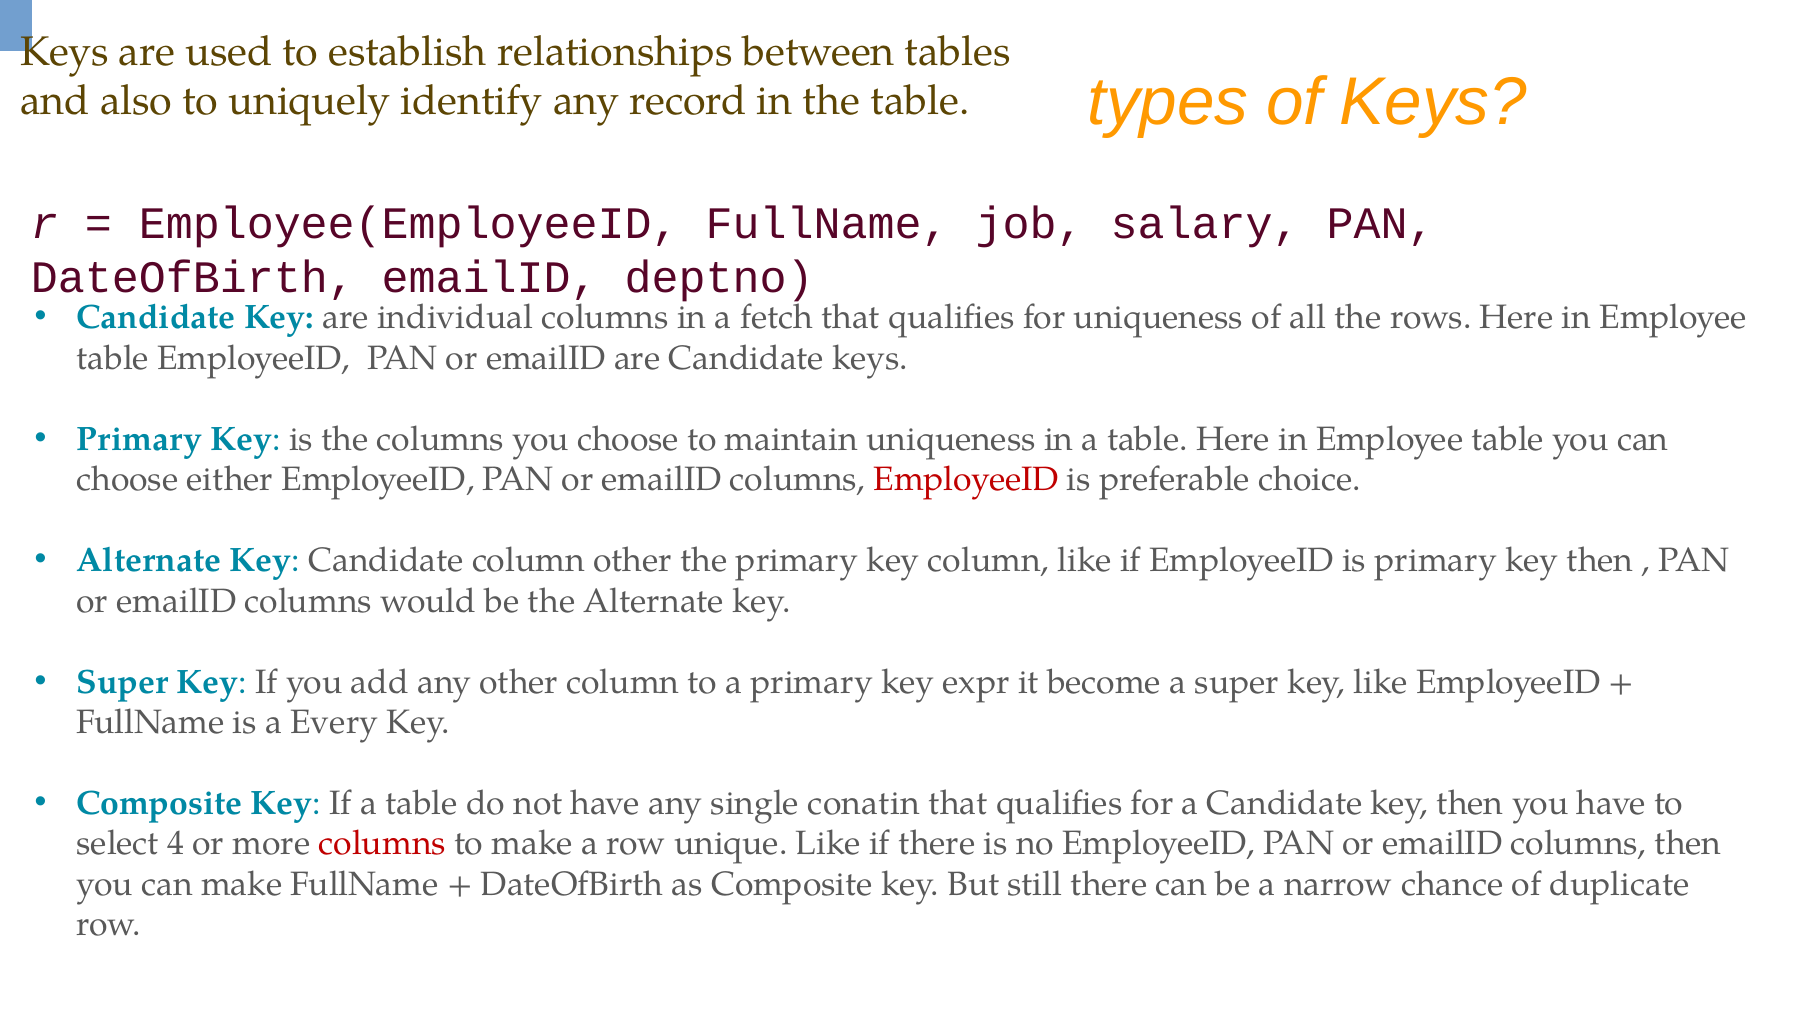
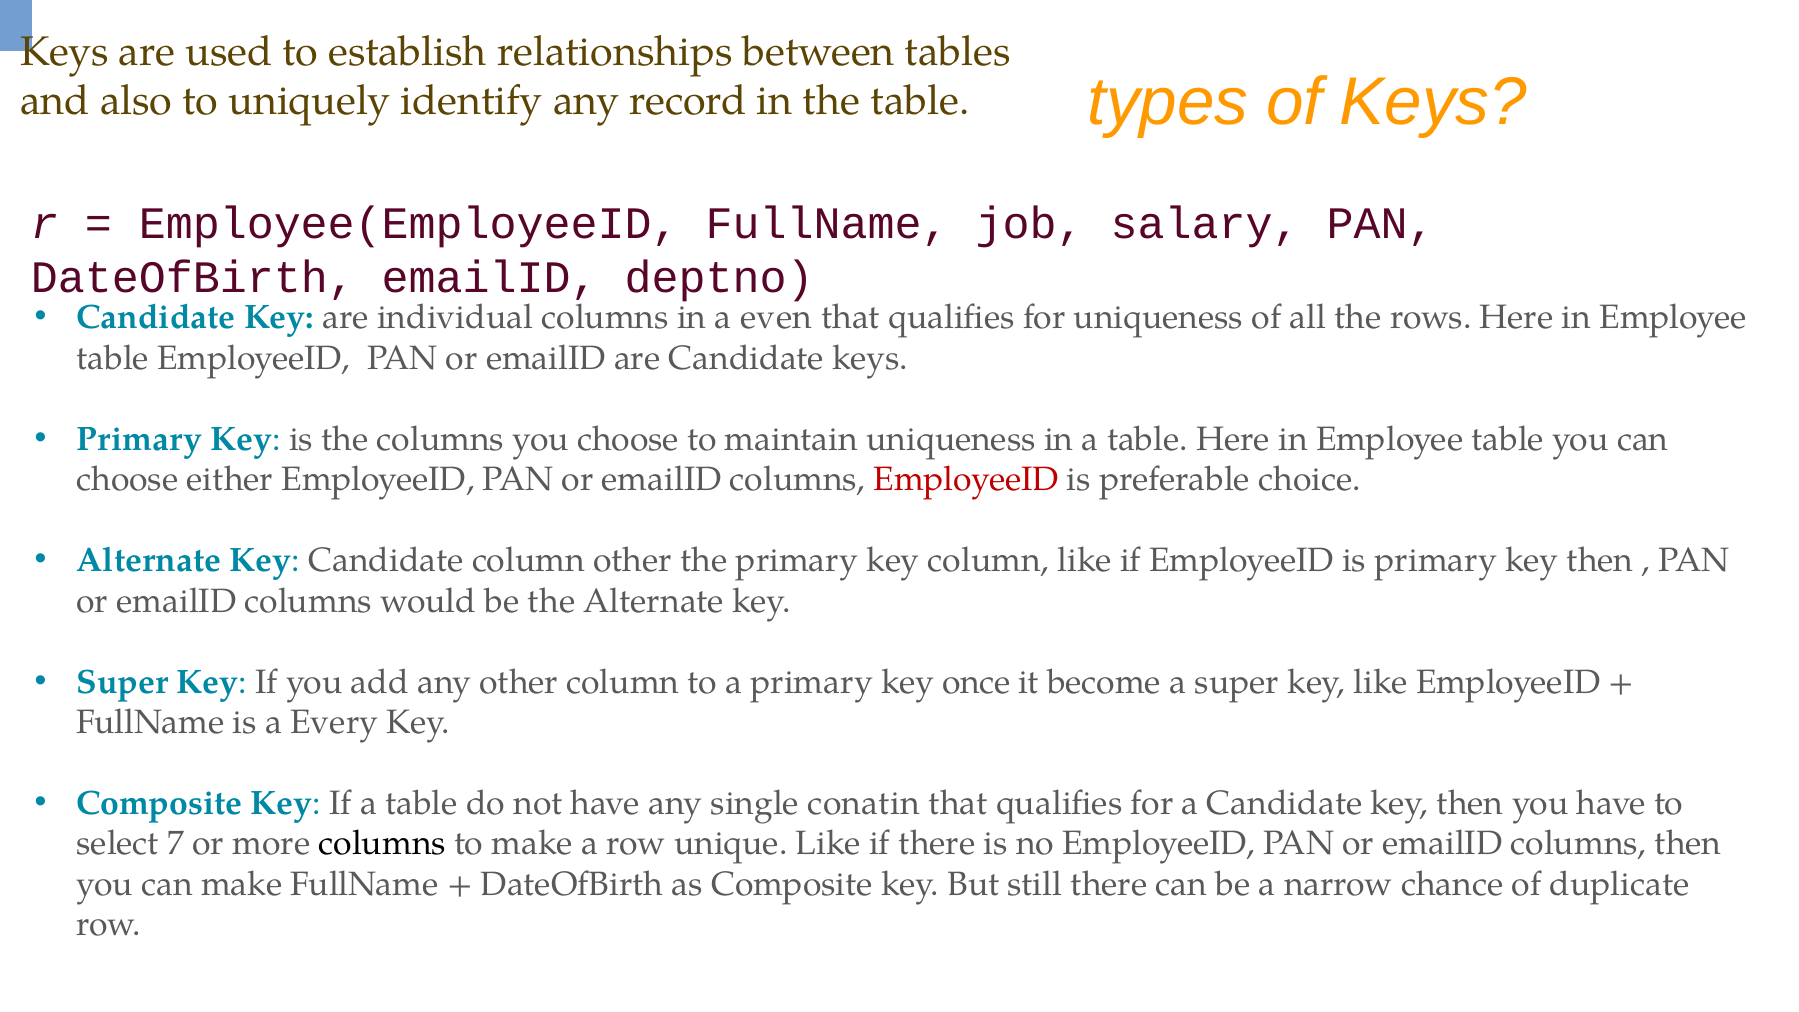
fetch: fetch -> even
expr: expr -> once
4: 4 -> 7
columns at (382, 844) colour: red -> black
